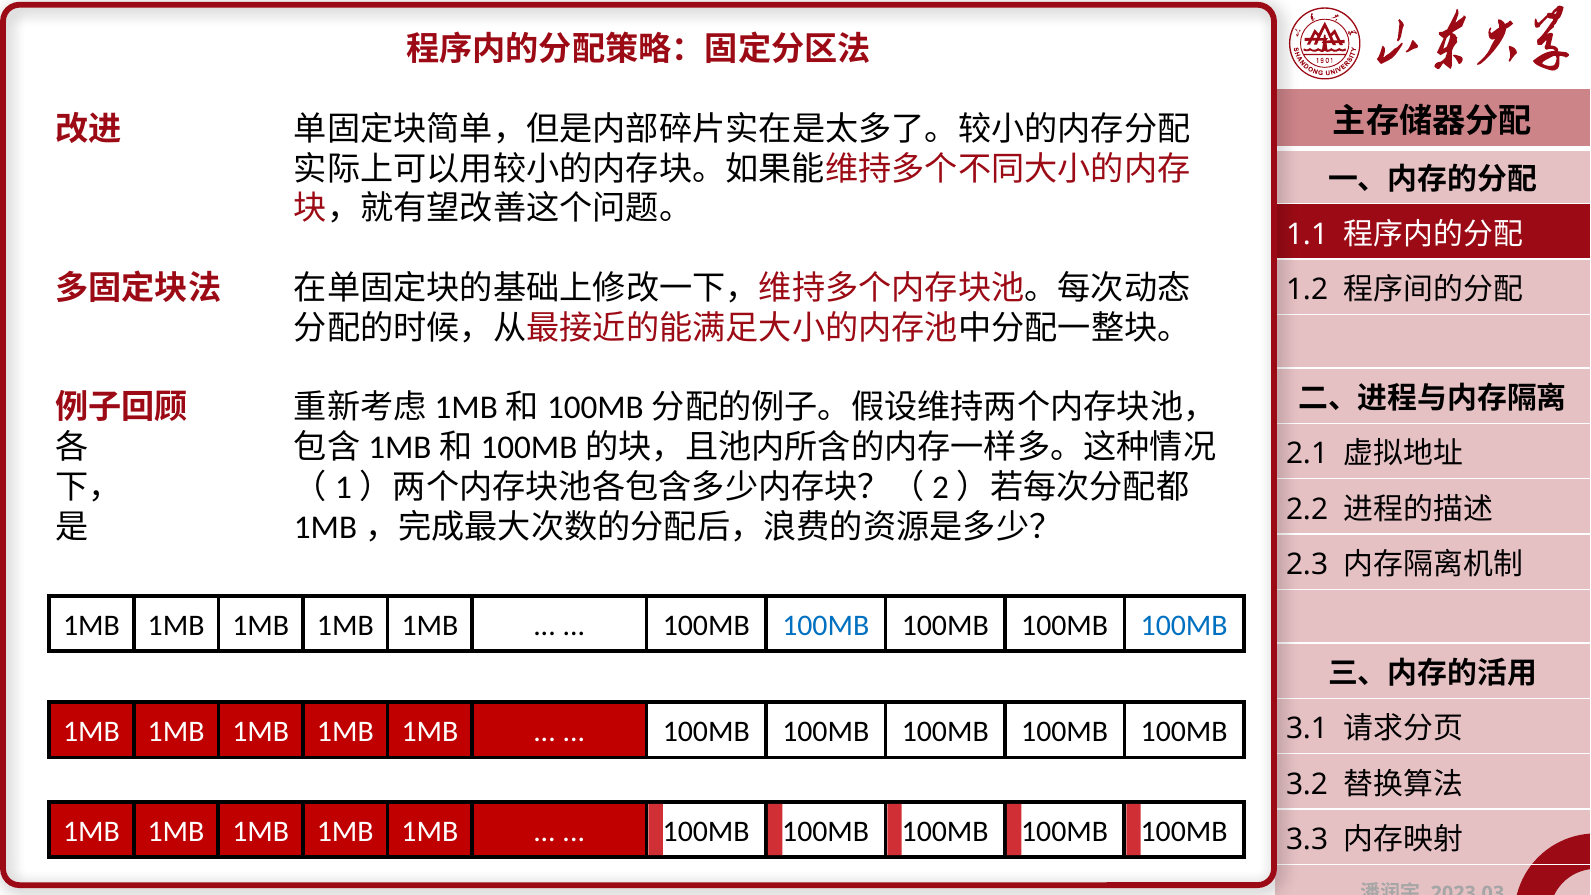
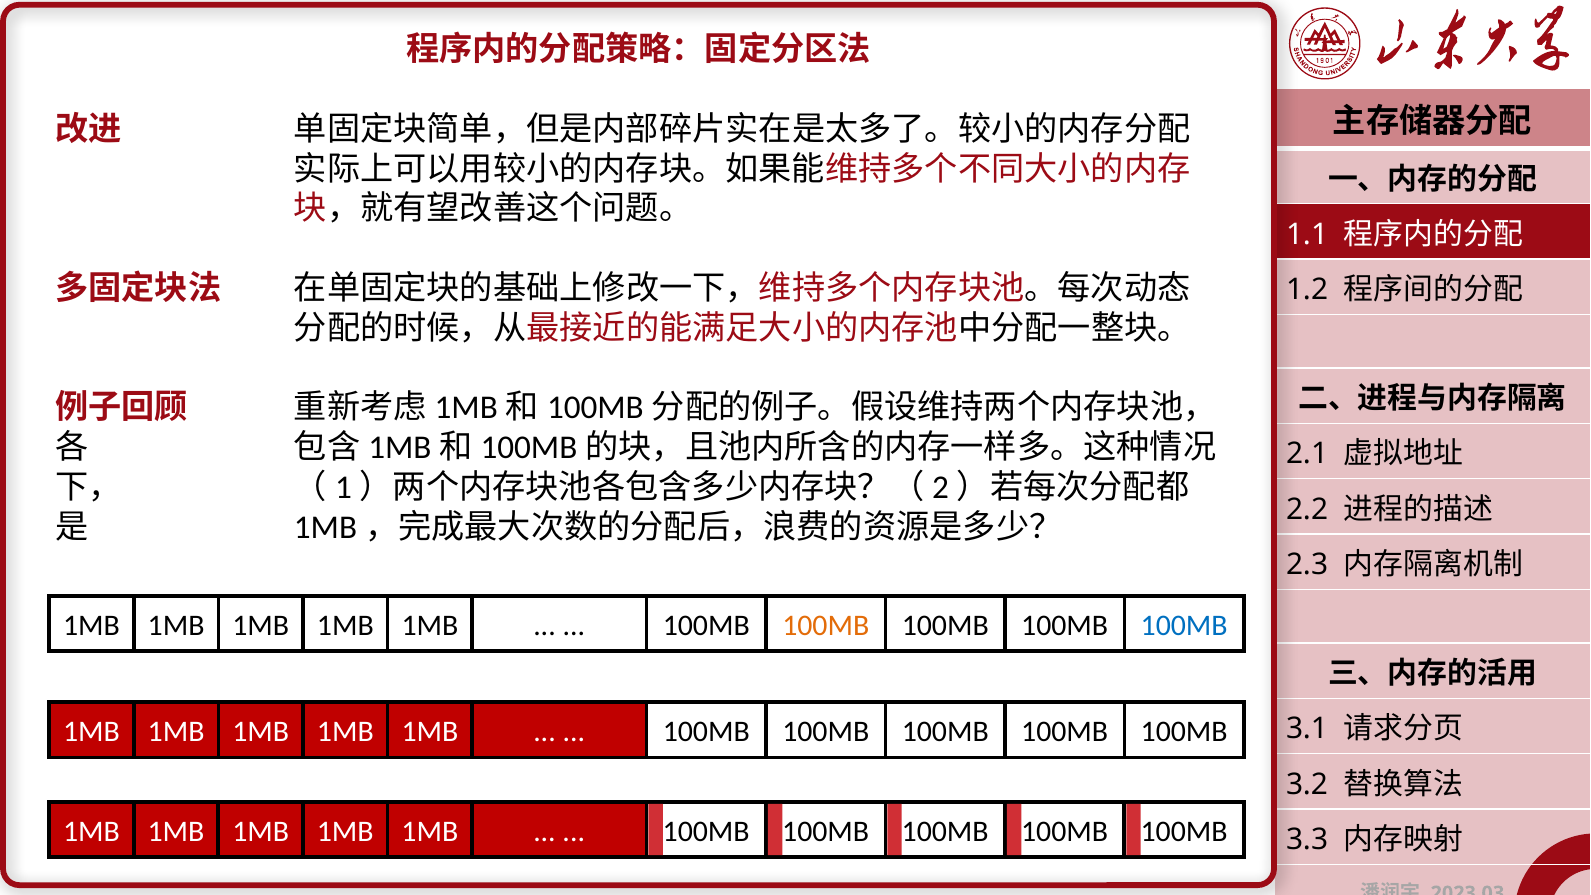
100MB at (826, 626) colour: blue -> orange
